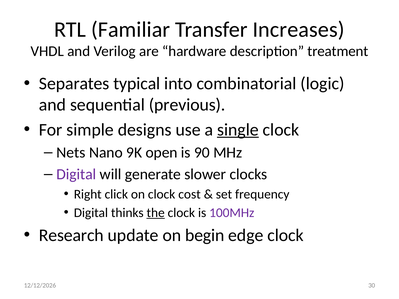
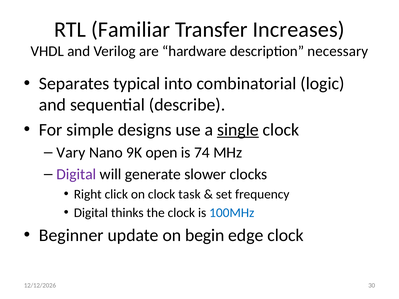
treatment: treatment -> necessary
previous: previous -> describe
Nets: Nets -> Vary
90: 90 -> 74
cost: cost -> task
the underline: present -> none
100MHz colour: purple -> blue
Research: Research -> Beginner
